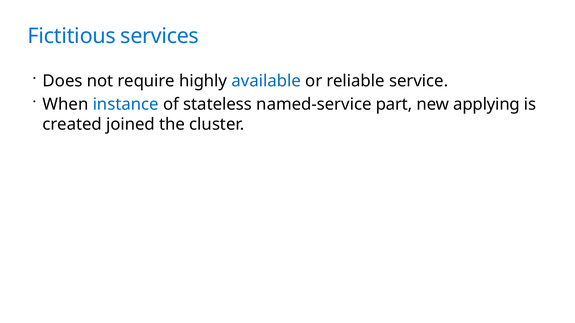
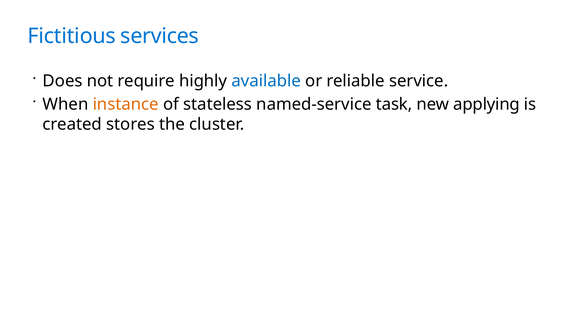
instance colour: blue -> orange
part: part -> task
joined: joined -> stores
